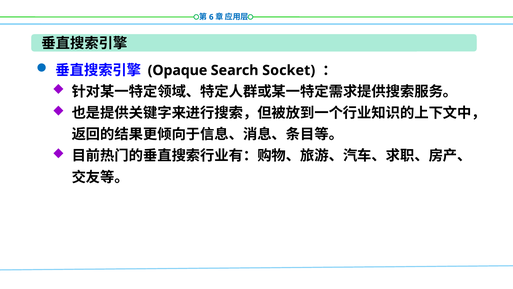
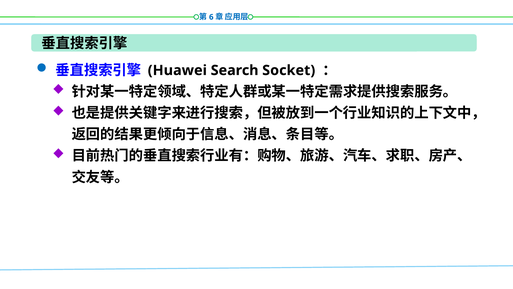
Opaque: Opaque -> Huawei
